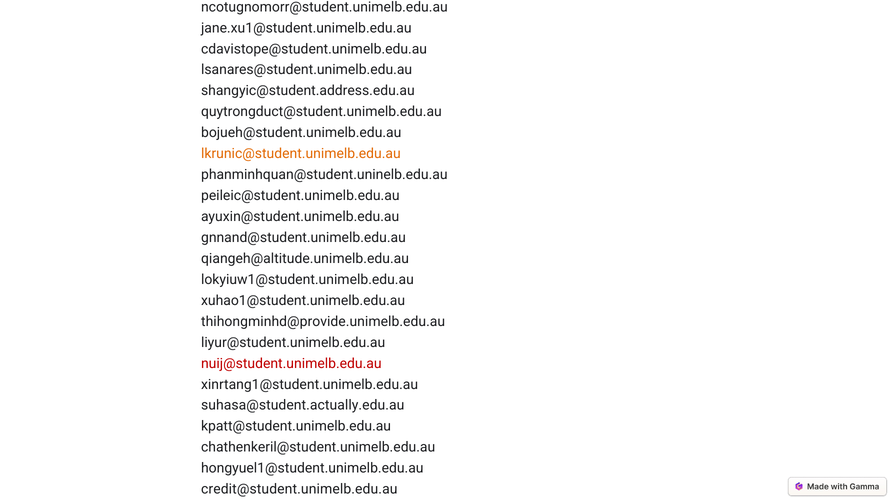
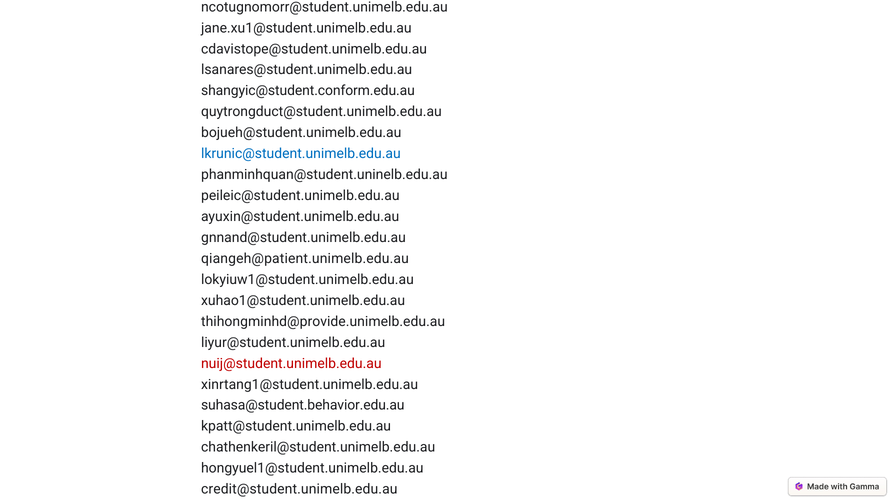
shangyic@student.address.edu.au: shangyic@student.address.edu.au -> shangyic@student.conform.edu.au
lkrunic@student.unimelb.edu.au colour: orange -> blue
qiangeh@altitude.unimelb.edu.au: qiangeh@altitude.unimelb.edu.au -> qiangeh@patient.unimelb.edu.au
suhasa@student.actually.edu.au: suhasa@student.actually.edu.au -> suhasa@student.behavior.edu.au
